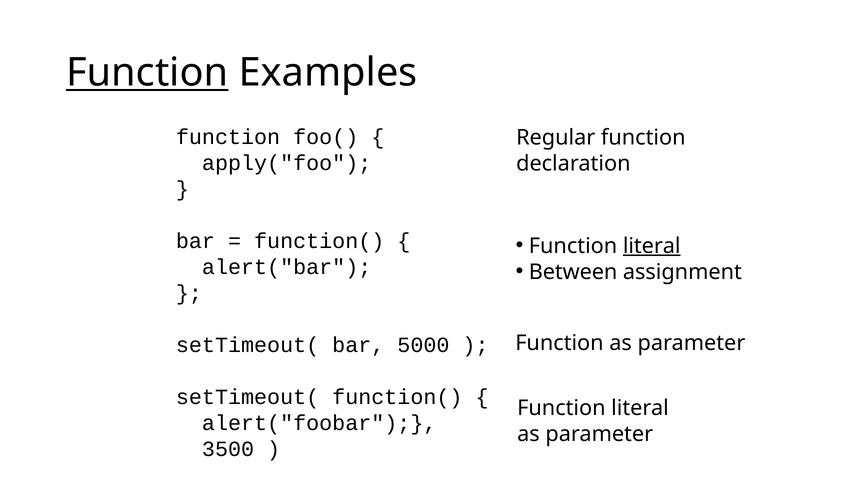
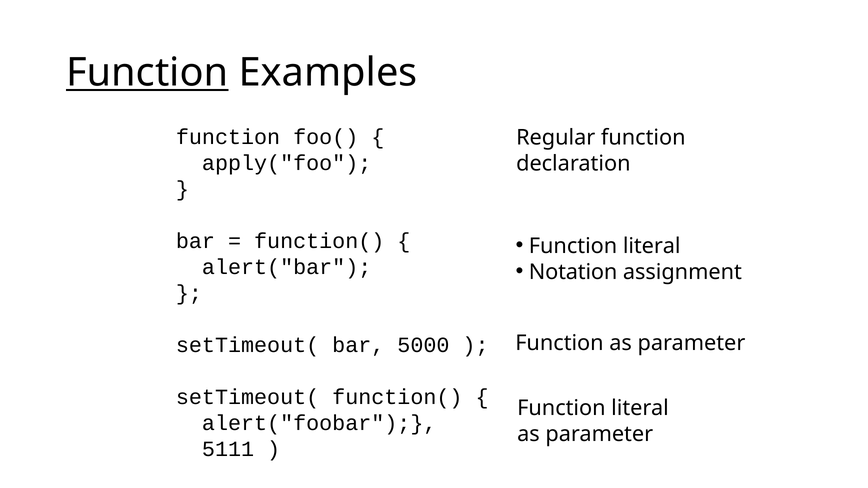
literal at (652, 246) underline: present -> none
Between: Between -> Notation
3500: 3500 -> 5111
